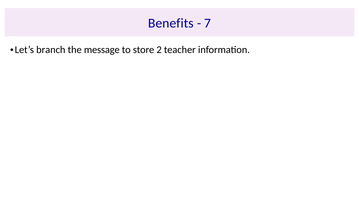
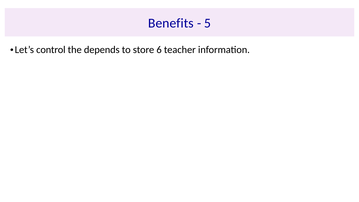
7: 7 -> 5
branch: branch -> control
message: message -> depends
2: 2 -> 6
